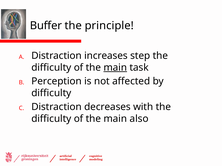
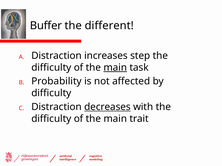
principle: principle -> different
Perception: Perception -> Probability
decreases underline: none -> present
also: also -> trait
